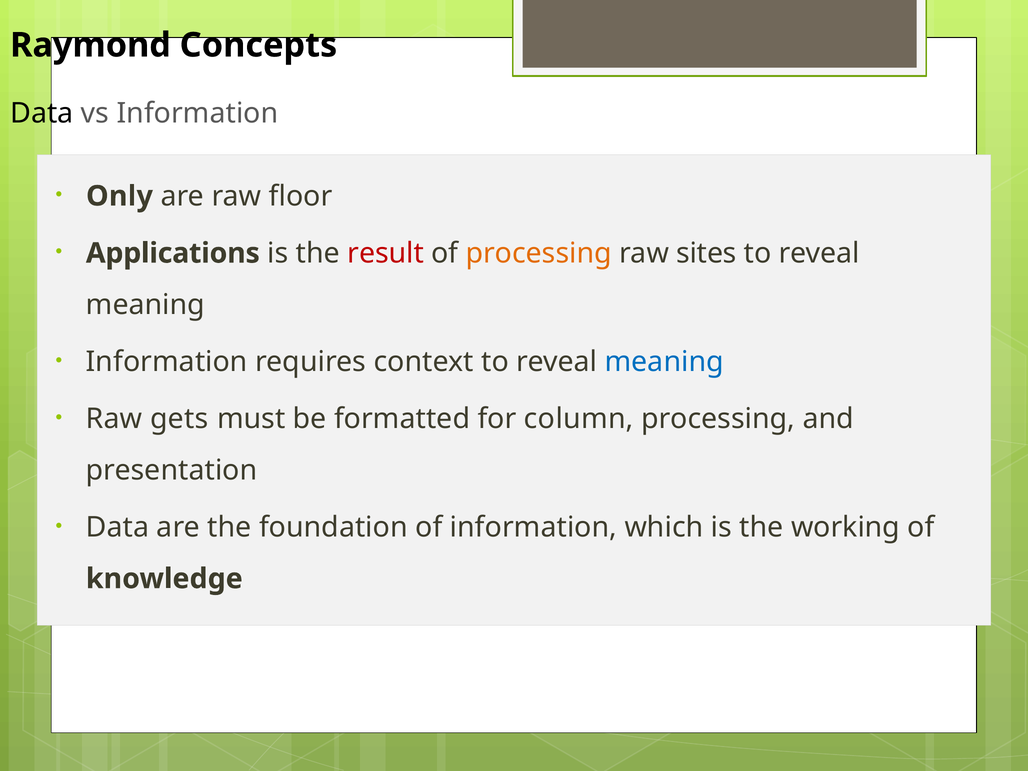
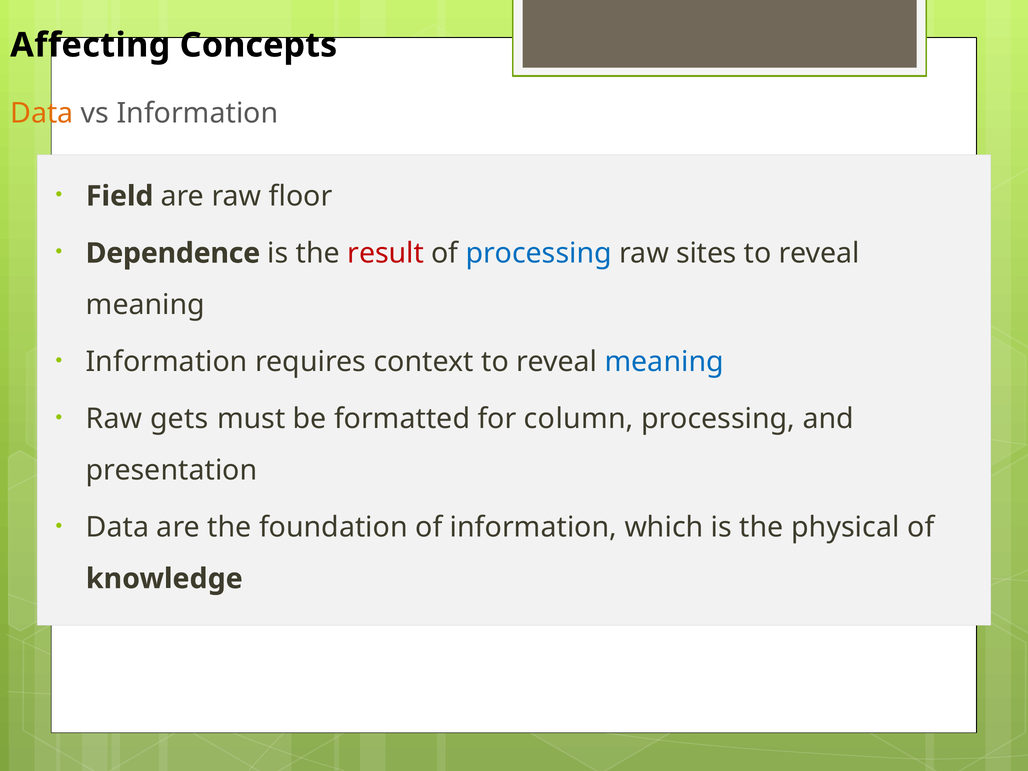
Raymond: Raymond -> Affecting
Data at (42, 113) colour: black -> orange
Only: Only -> Field
Applications: Applications -> Dependence
processing at (539, 253) colour: orange -> blue
working: working -> physical
